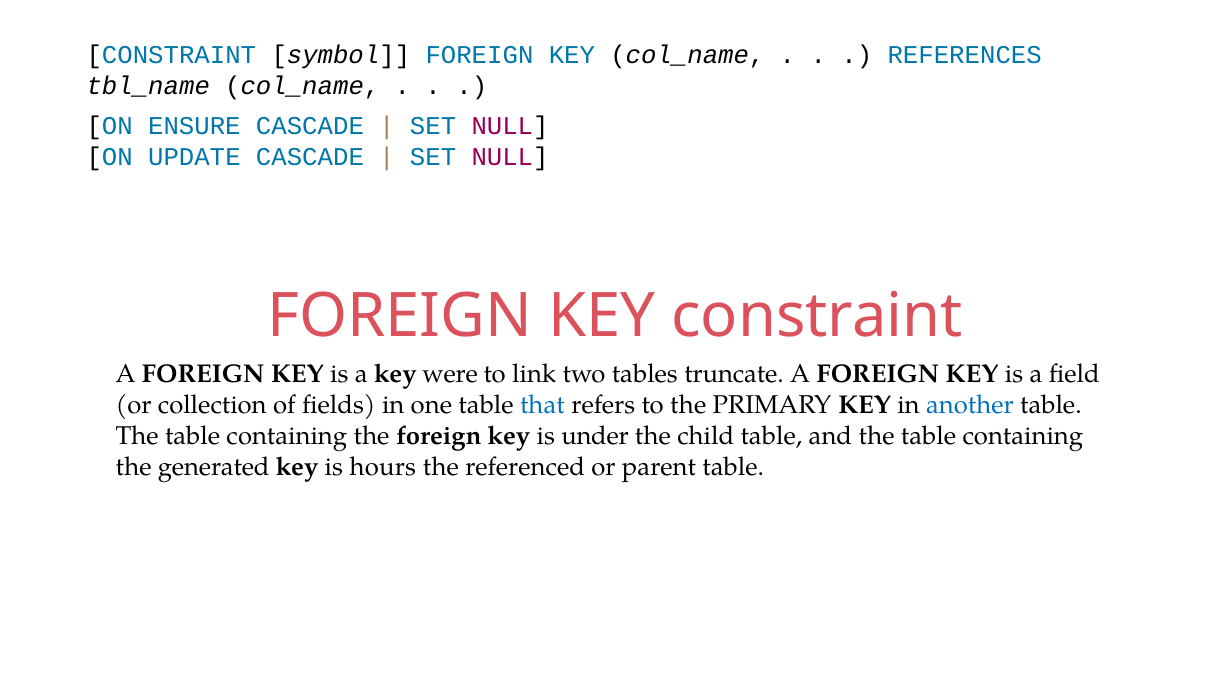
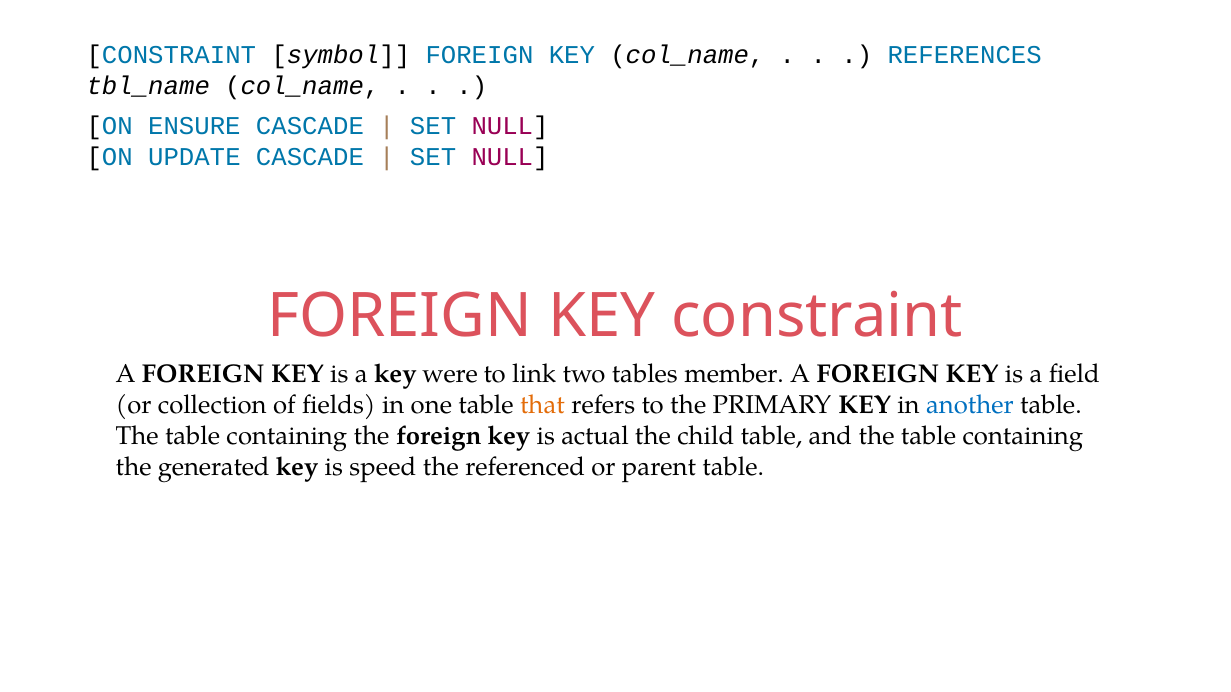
truncate: truncate -> member
that colour: blue -> orange
under: under -> actual
hours: hours -> speed
